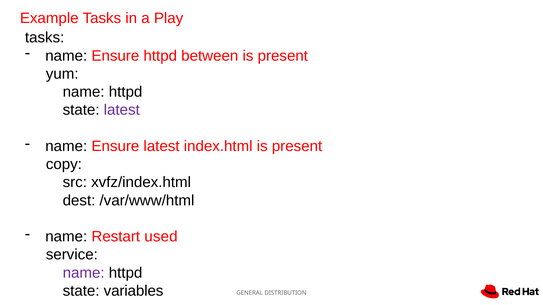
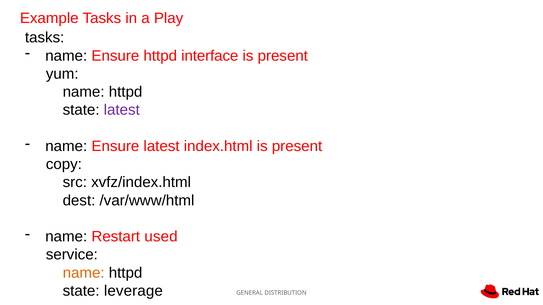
between: between -> interface
name at (84, 273) colour: purple -> orange
variables: variables -> leverage
